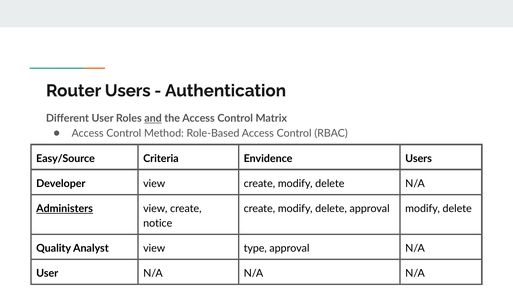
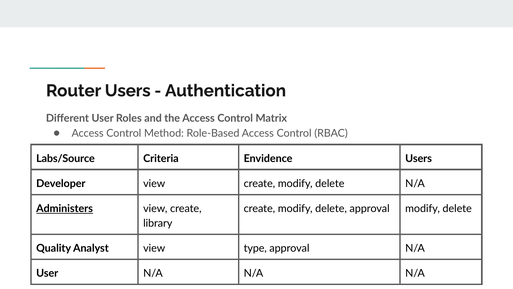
and underline: present -> none
Easy/Source: Easy/Source -> Labs/Source
notice: notice -> library
